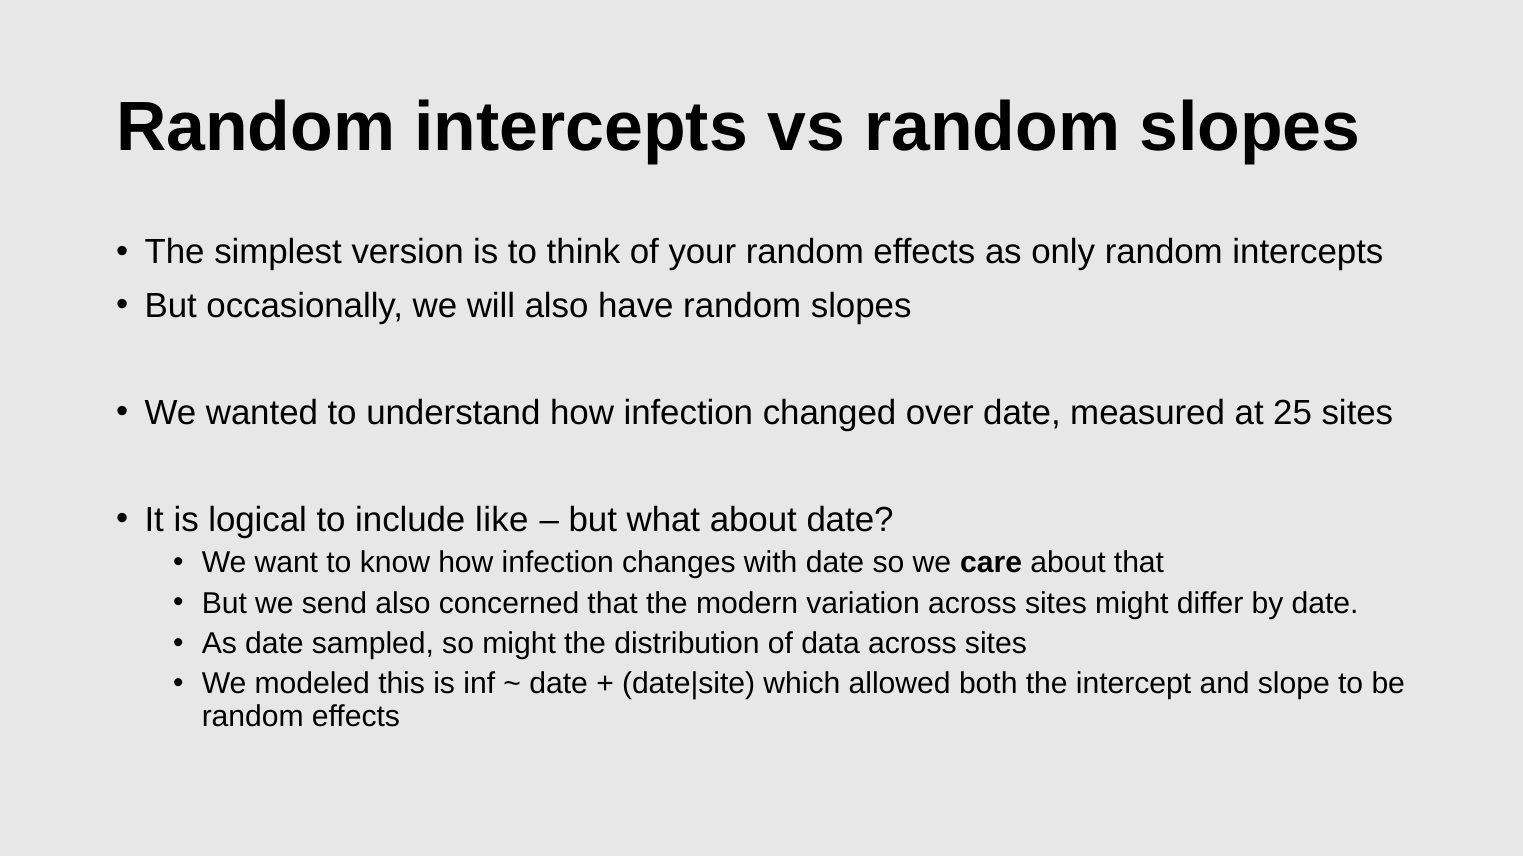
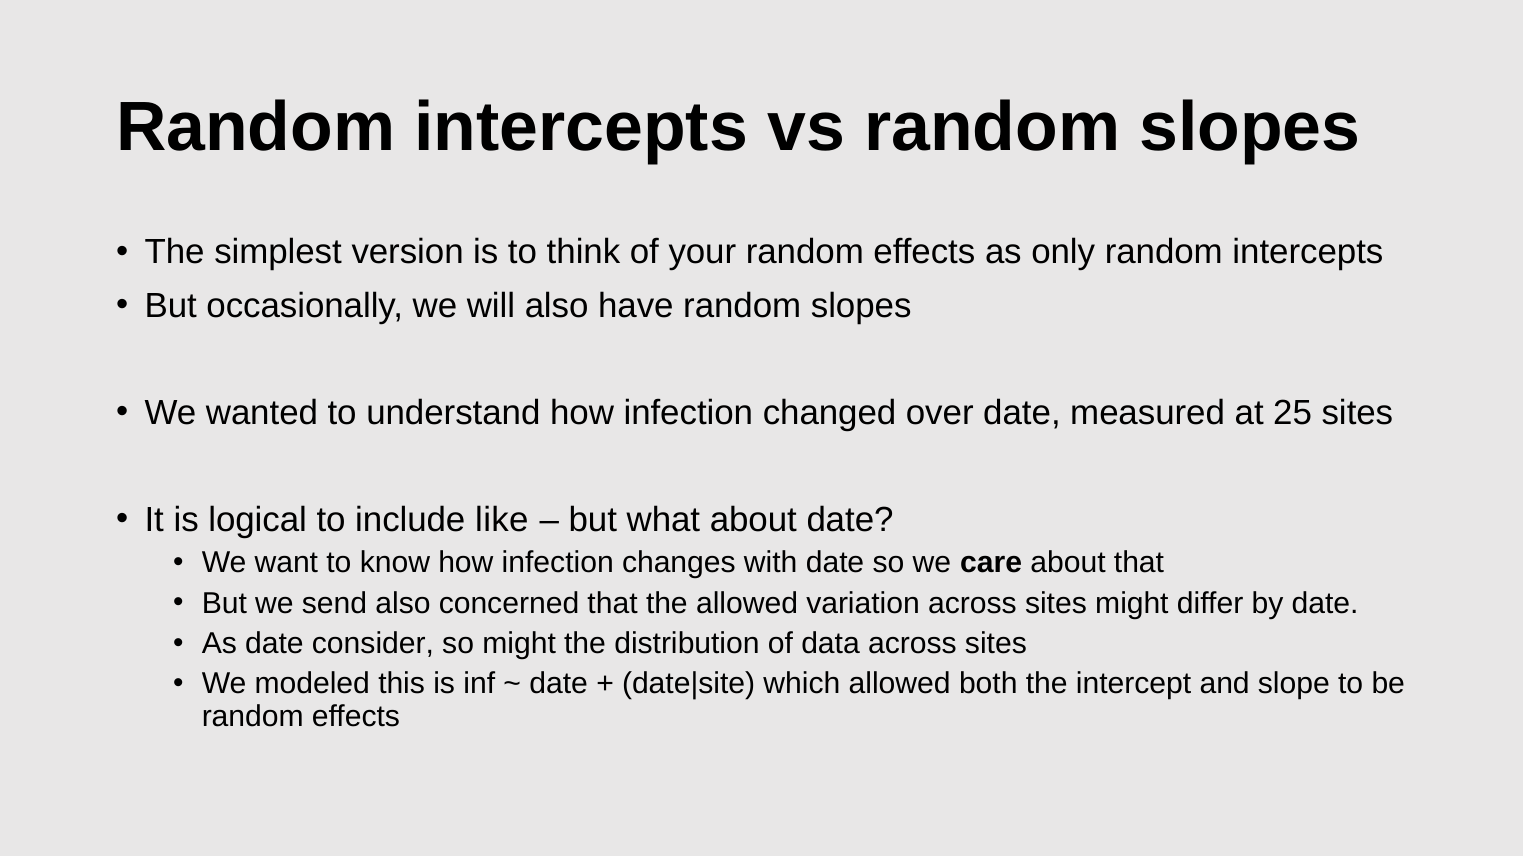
the modern: modern -> allowed
sampled: sampled -> consider
